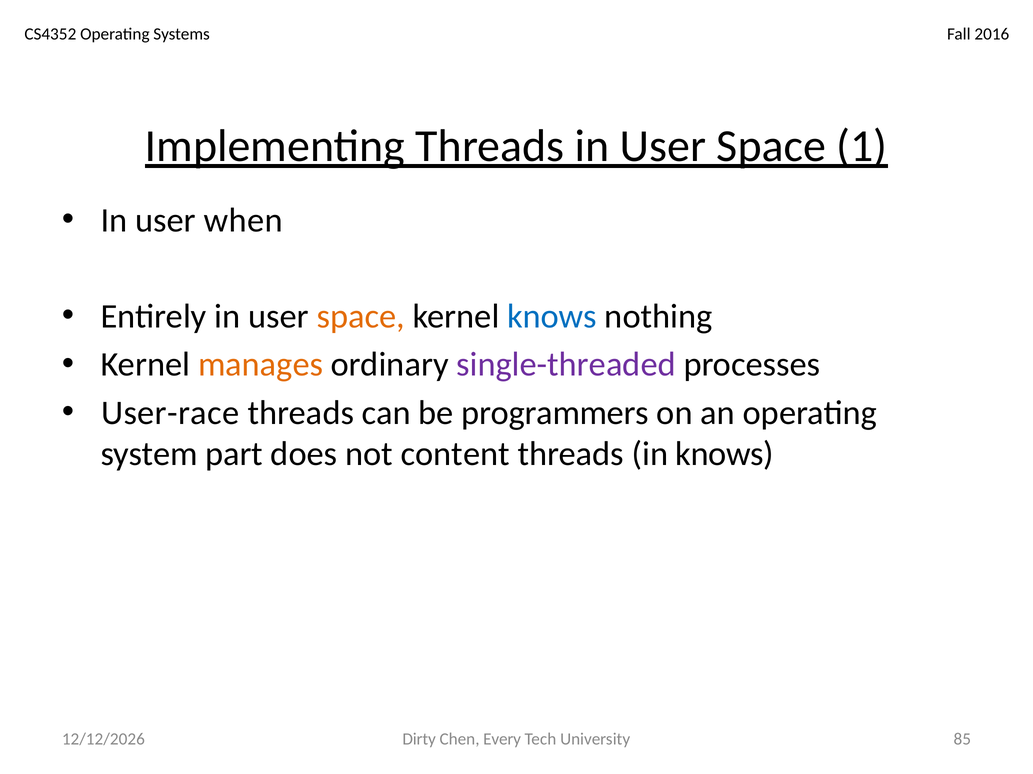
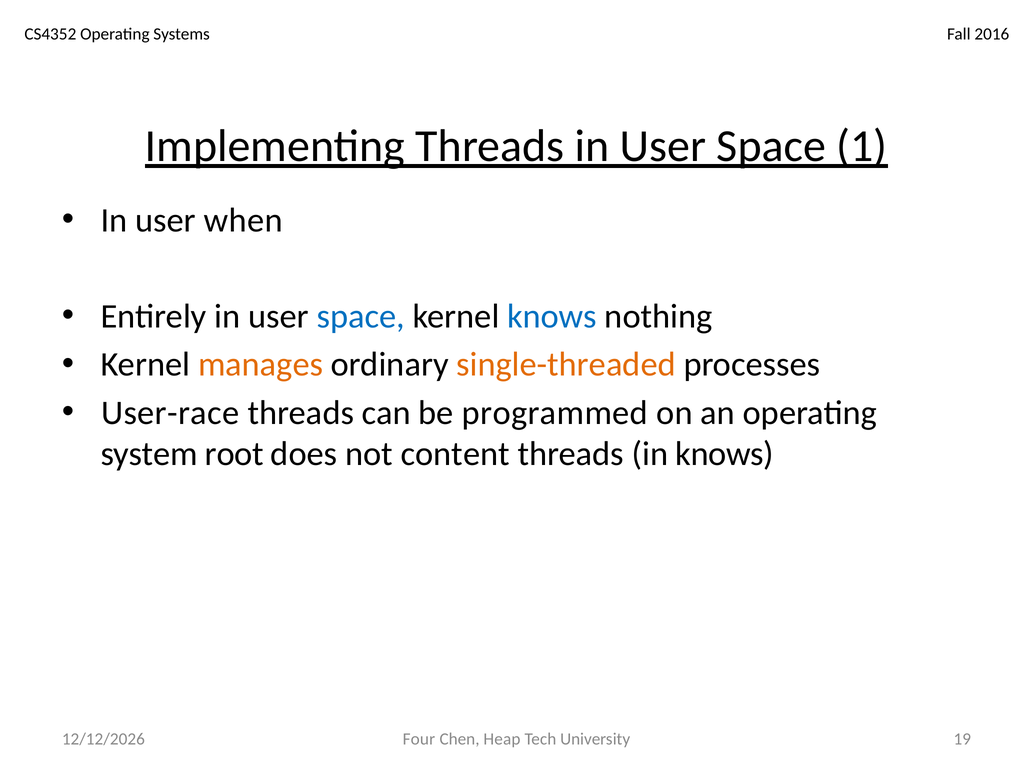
space at (361, 317) colour: orange -> blue
single-threaded colour: purple -> orange
programmers: programmers -> programmed
part: part -> root
Dirty: Dirty -> Four
Every: Every -> Heap
85: 85 -> 19
